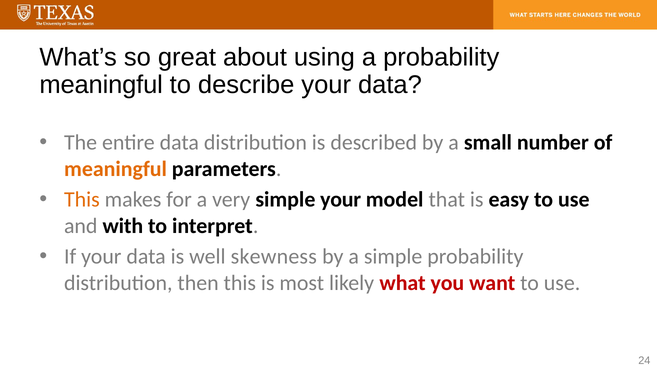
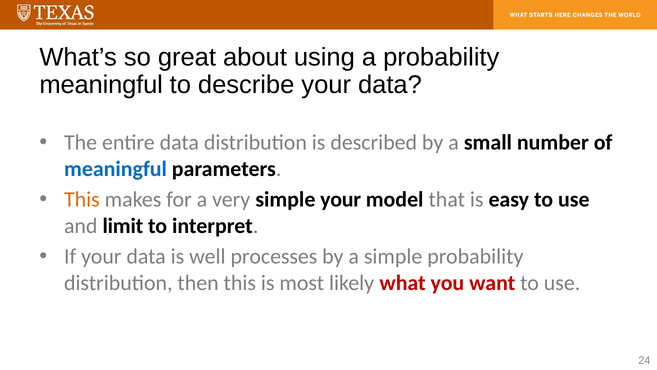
meaningful at (116, 169) colour: orange -> blue
with: with -> limit
skewness: skewness -> processes
